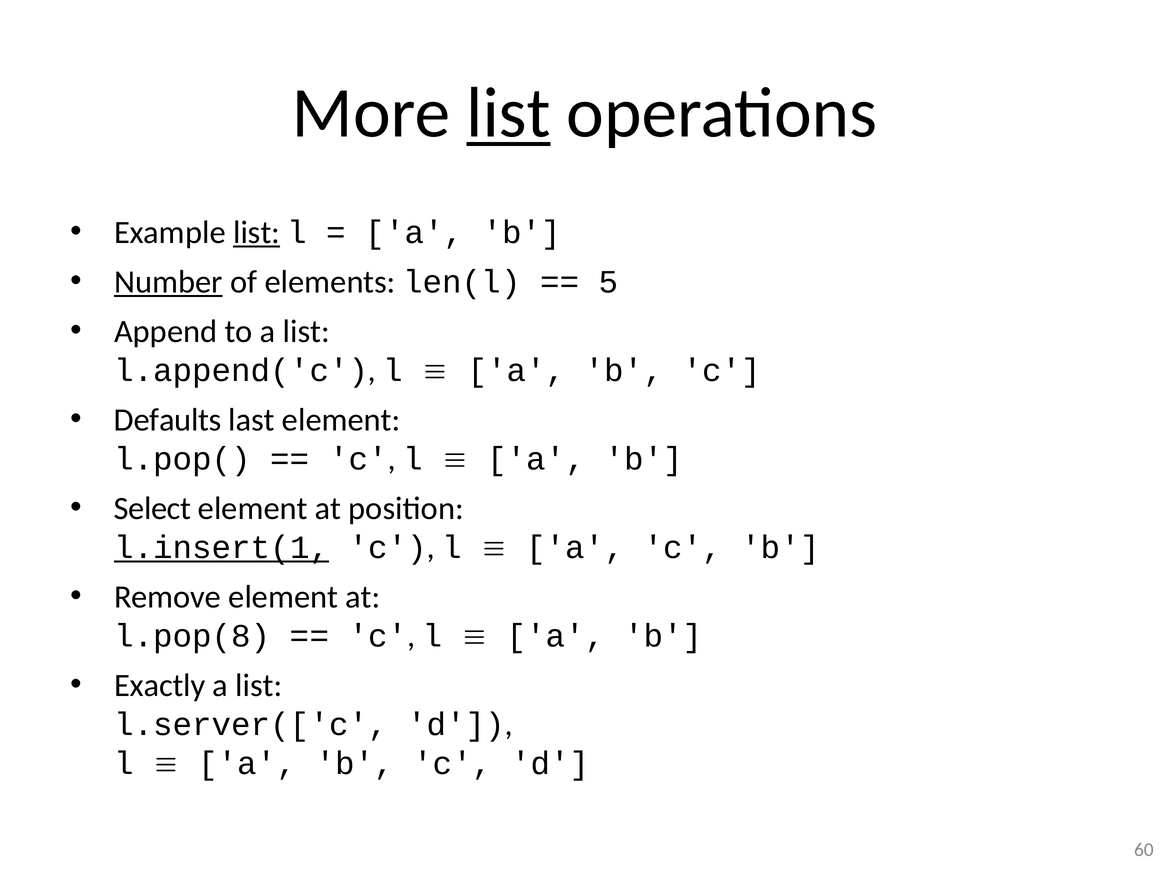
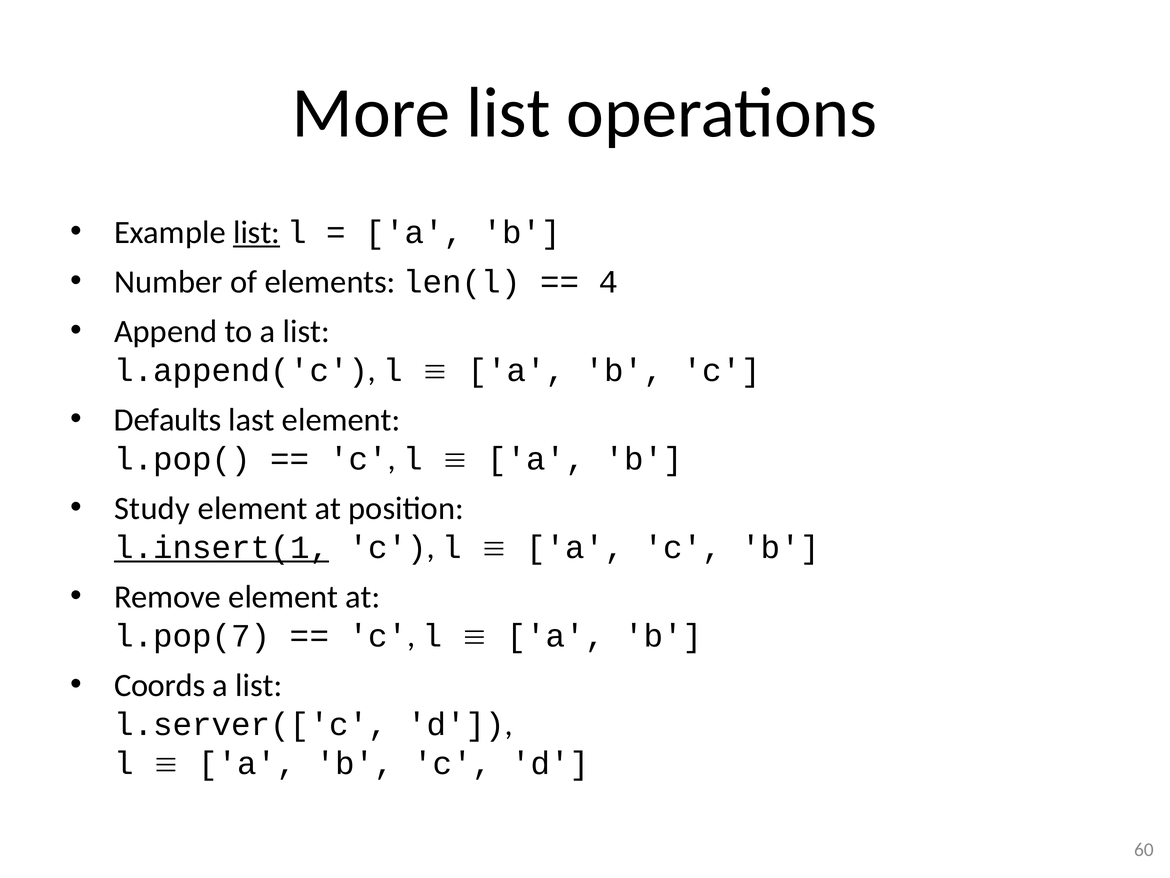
list at (508, 113) underline: present -> none
Number underline: present -> none
5: 5 -> 4
Select: Select -> Study
l.pop(8: l.pop(8 -> l.pop(7
Exactly: Exactly -> Coords
